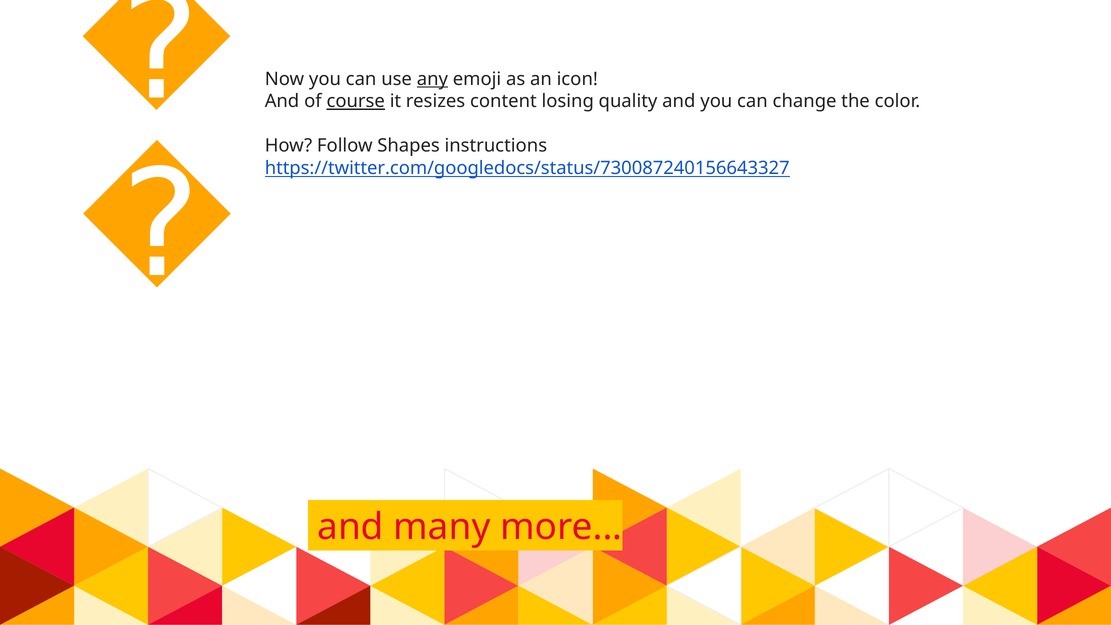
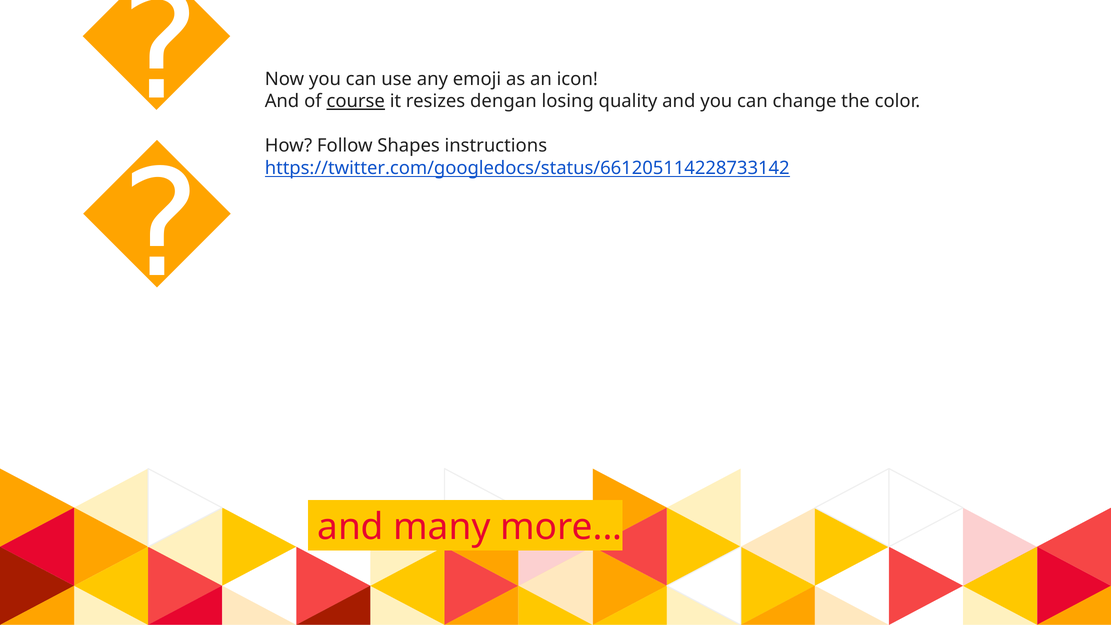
any underline: present -> none
content: content -> dengan
https://twitter.com/googledocs/status/730087240156643327: https://twitter.com/googledocs/status/730087240156643327 -> https://twitter.com/googledocs/status/661205114228733142
